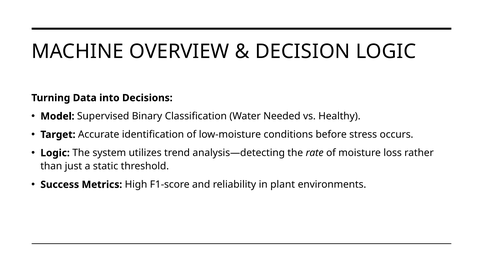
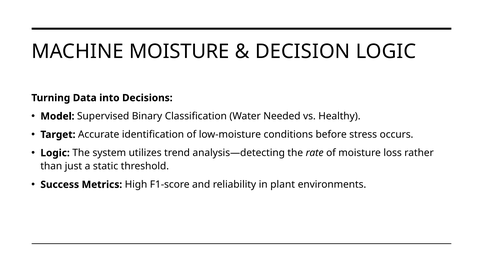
MACHINE OVERVIEW: OVERVIEW -> MOISTURE
